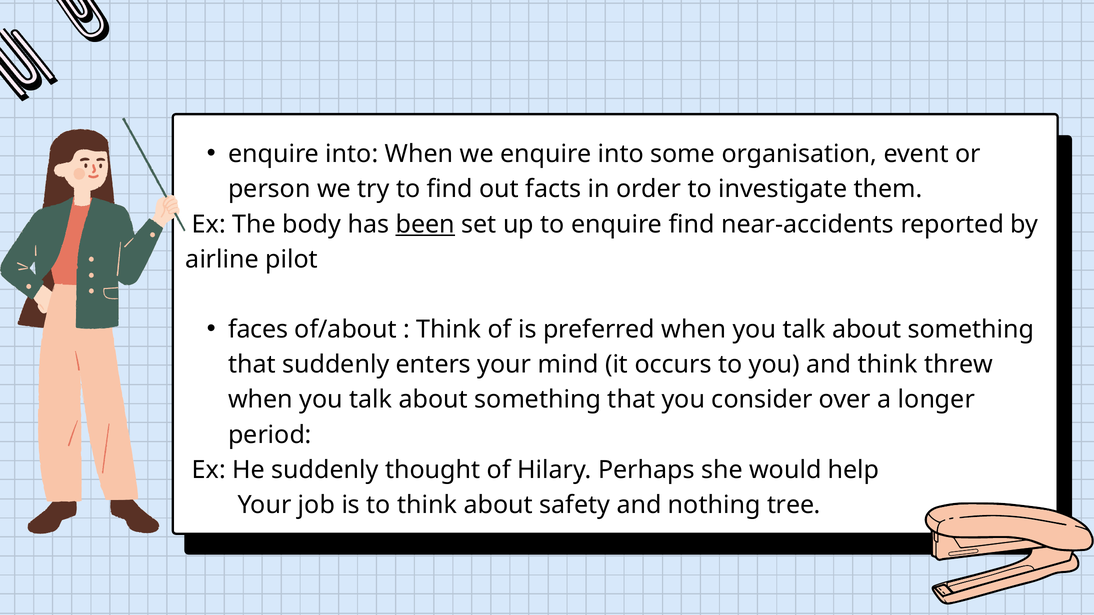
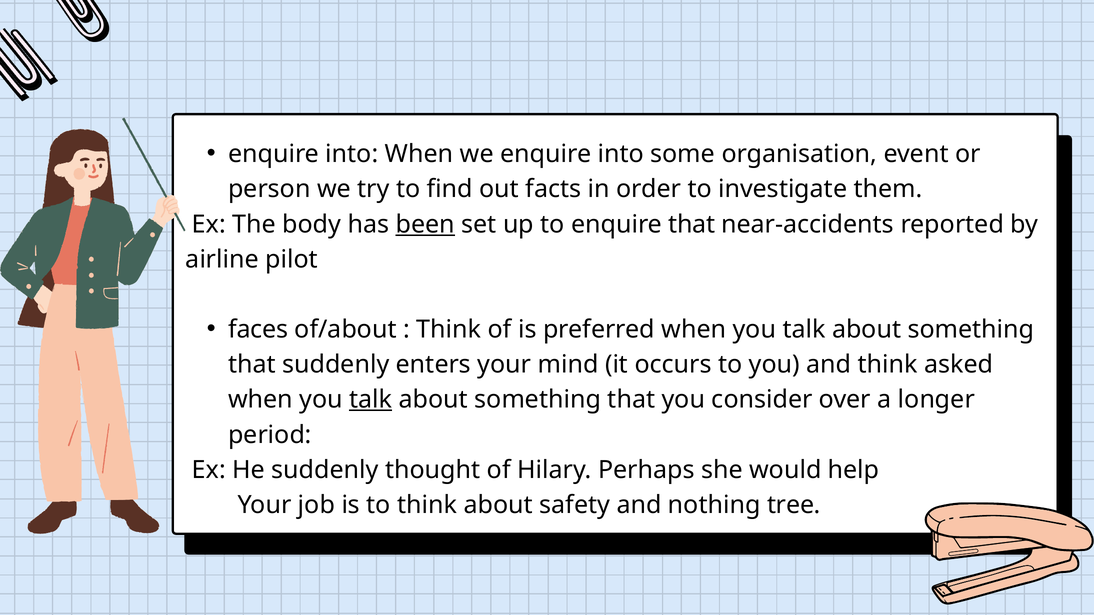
enquire find: find -> that
threw: threw -> asked
talk at (371, 400) underline: none -> present
